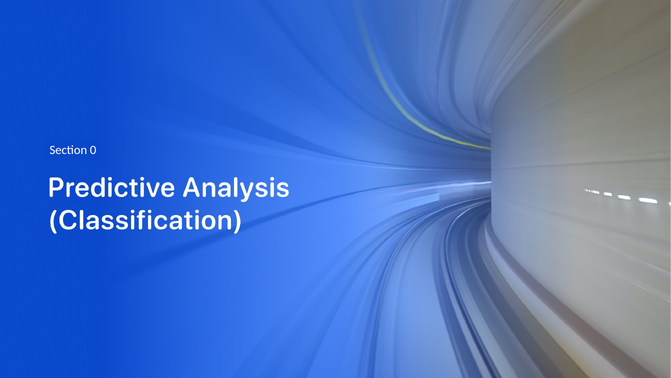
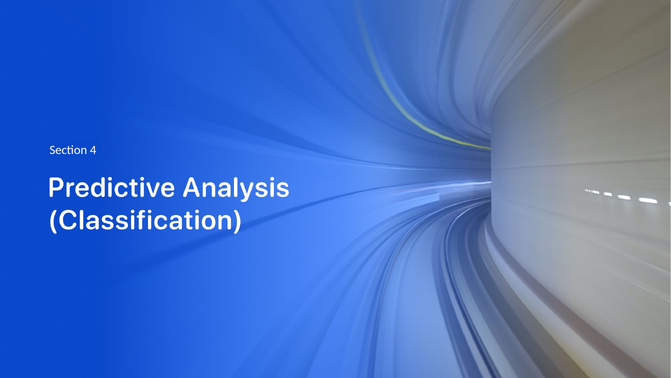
0: 0 -> 4
